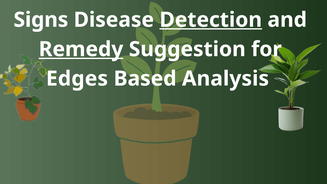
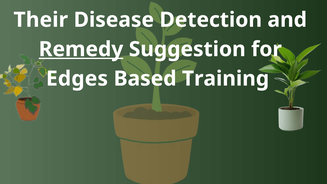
Signs: Signs -> Their
Detection underline: present -> none
Analysis: Analysis -> Training
